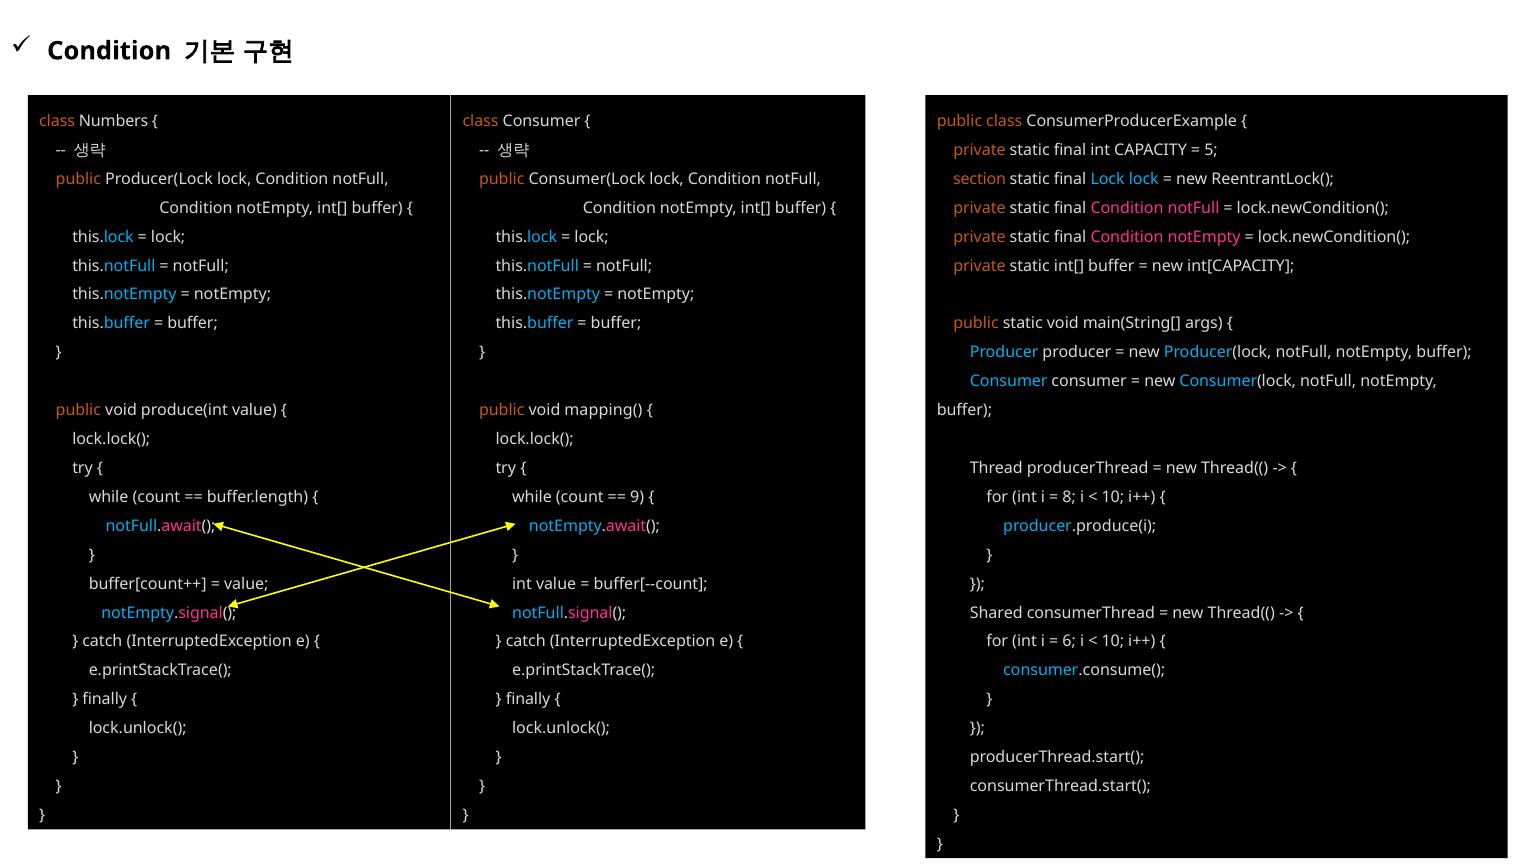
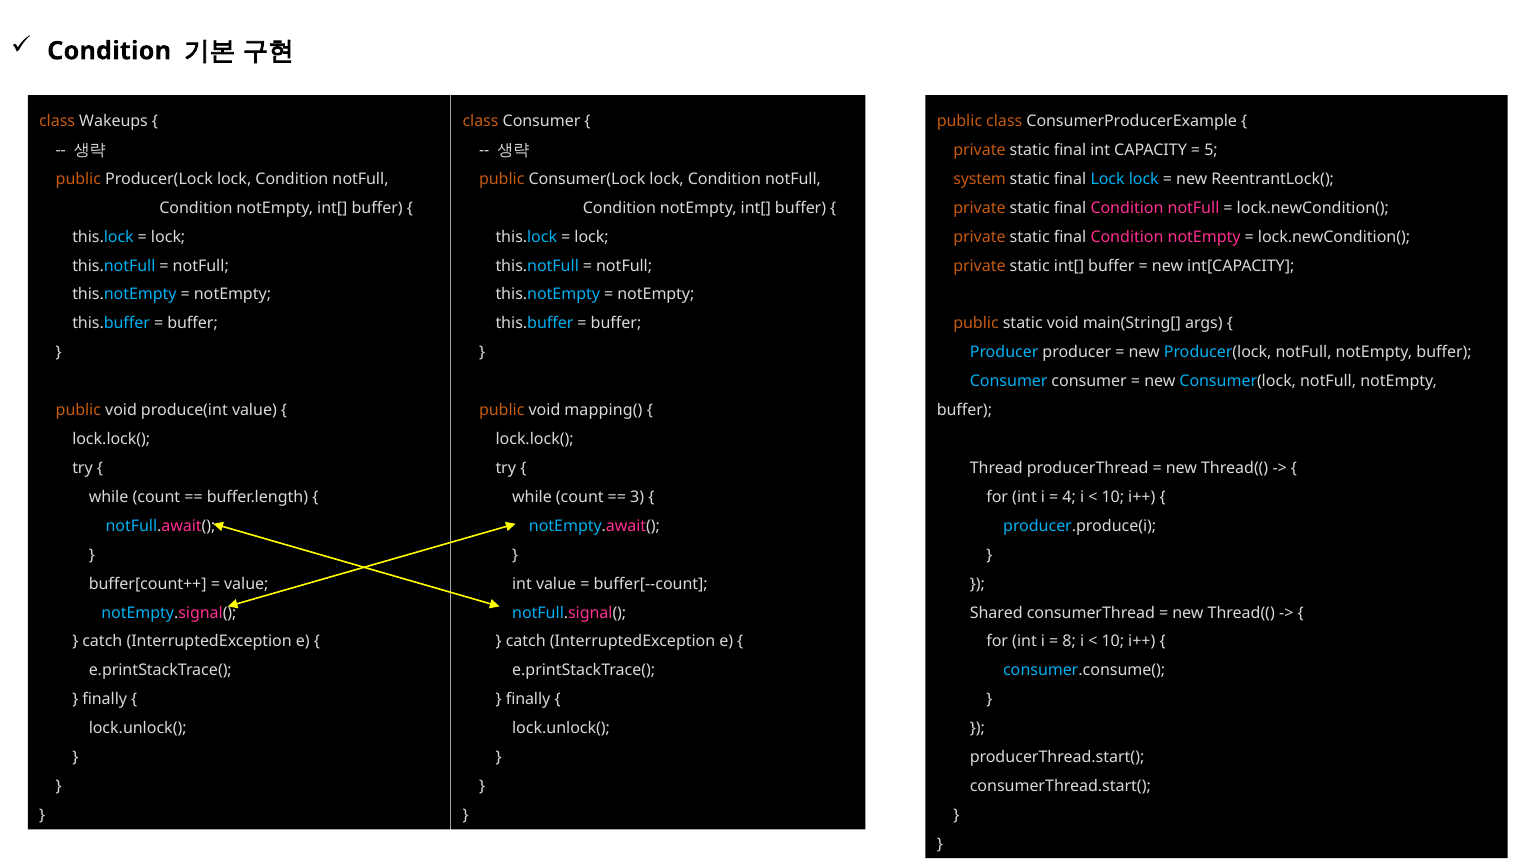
Numbers: Numbers -> Wakeups
section: section -> system
9: 9 -> 3
8: 8 -> 4
6: 6 -> 8
